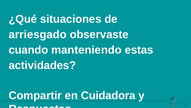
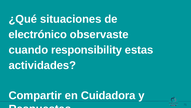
arriesgado: arriesgado -> electrónico
manteniendo: manteniendo -> responsibility
